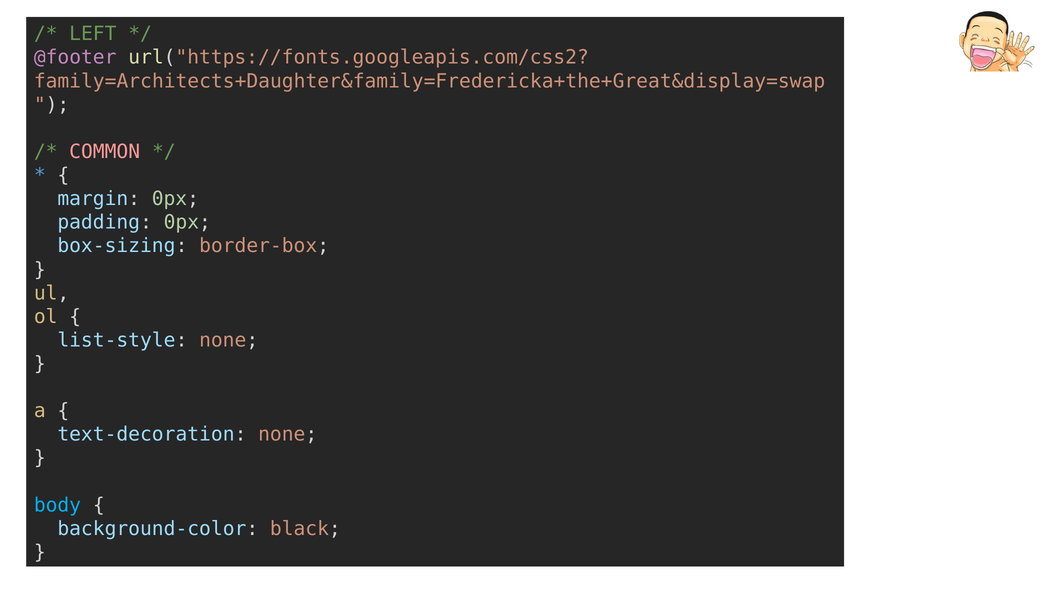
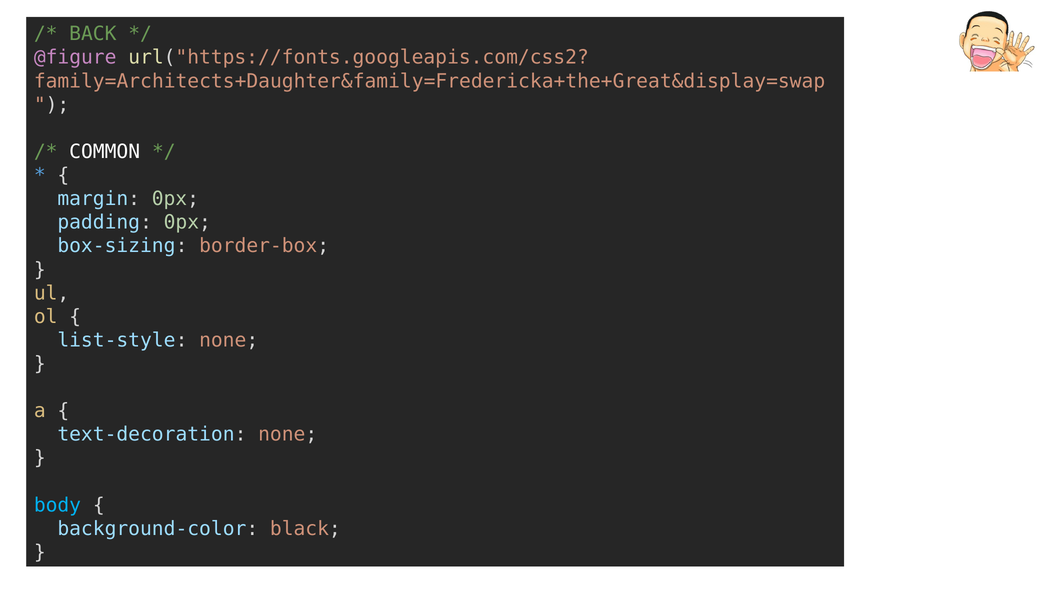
LEFT: LEFT -> BACK
@footer: @footer -> @figure
COMMON colour: pink -> white
